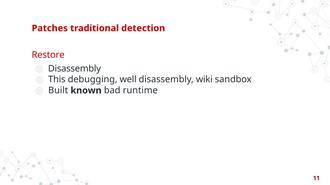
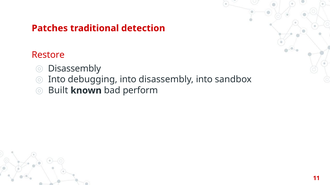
This at (57, 80): This -> Into
debugging well: well -> into
disassembly wiki: wiki -> into
runtime: runtime -> perform
